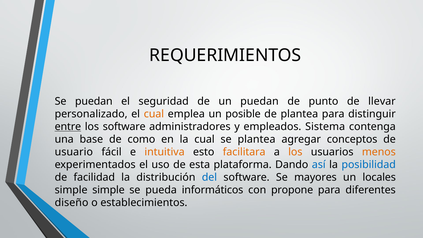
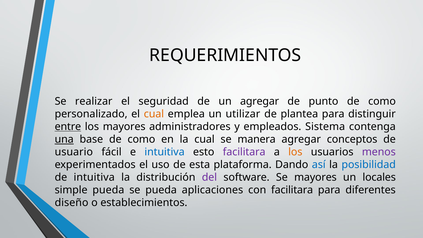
Se puedan: puedan -> realizar
un puedan: puedan -> agregar
punto de llevar: llevar -> como
posible: posible -> utilizar
los software: software -> mayores
una underline: none -> present
se plantea: plantea -> manera
intuitiva at (165, 152) colour: orange -> blue
facilitara at (244, 152) colour: orange -> purple
menos colour: orange -> purple
de facilidad: facilidad -> intuitiva
del colour: blue -> purple
simple simple: simple -> pueda
informáticos: informáticos -> aplicaciones
con propone: propone -> facilitara
